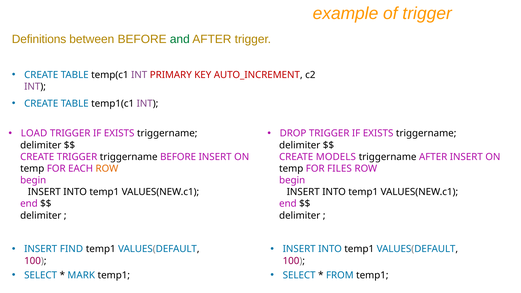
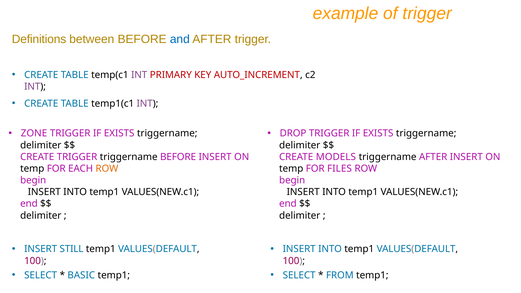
and colour: green -> blue
LOAD: LOAD -> ZONE
FIND: FIND -> STILL
MARK: MARK -> BASIC
